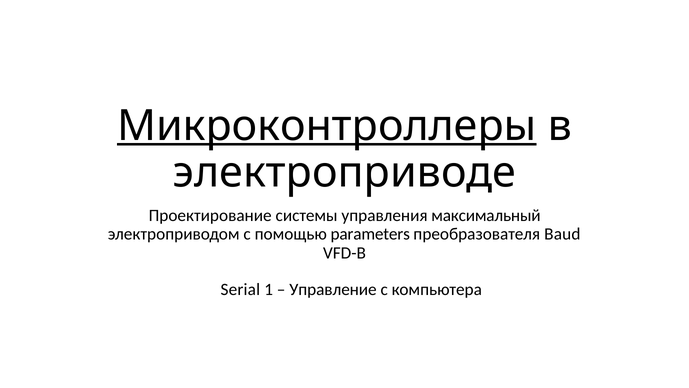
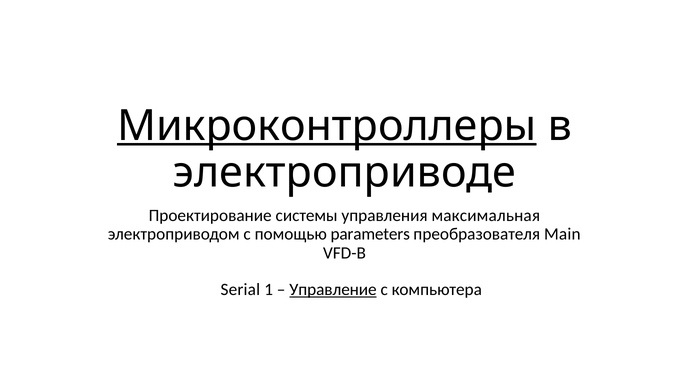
максимальный: максимальный -> максимальная
Baud: Baud -> Main
Управление underline: none -> present
